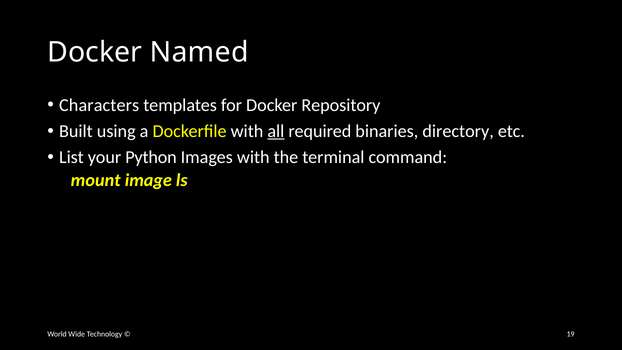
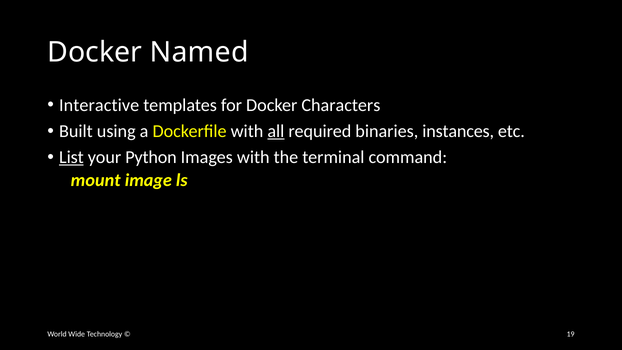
Characters: Characters -> Interactive
Repository: Repository -> Characters
directory: directory -> instances
List underline: none -> present
